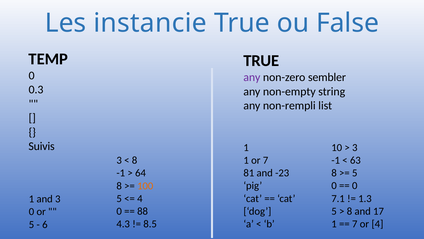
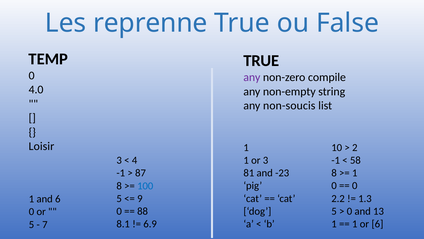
instancie: instancie -> reprenne
sembler: sembler -> compile
0.3: 0.3 -> 4.0
non-rempli: non-rempli -> non-soucis
Suivis: Suivis -> Loisir
3 at (355, 147): 3 -> 2
or 7: 7 -> 3
63: 63 -> 58
8 at (135, 160): 8 -> 4
5 at (355, 173): 5 -> 1
64: 64 -> 87
100 colour: orange -> blue
7.1: 7.1 -> 2.2
4 at (140, 198): 4 -> 9
and 3: 3 -> 6
8 at (349, 211): 8 -> 0
17: 17 -> 13
7 at (355, 224): 7 -> 1
or 4: 4 -> 6
4.3: 4.3 -> 8.1
8.5: 8.5 -> 6.9
6: 6 -> 7
